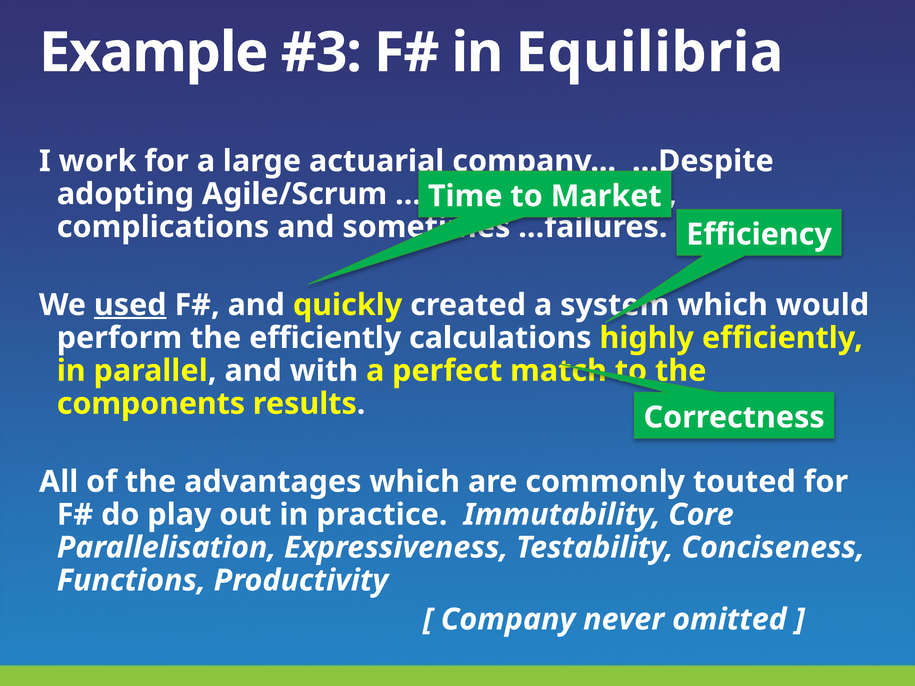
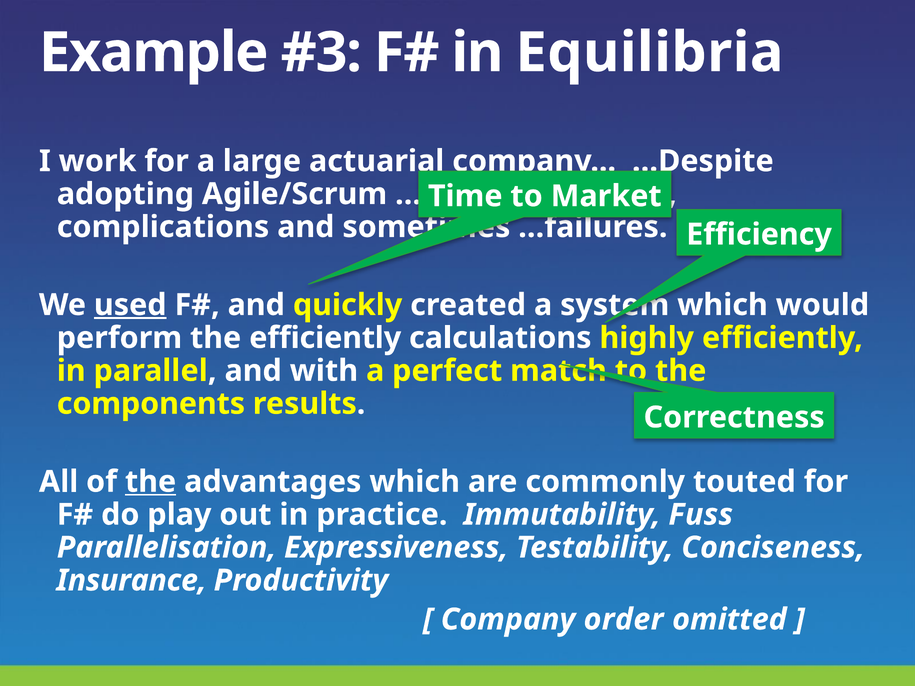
the at (151, 482) underline: none -> present
Core: Core -> Fuss
Functions: Functions -> Insurance
never: never -> order
